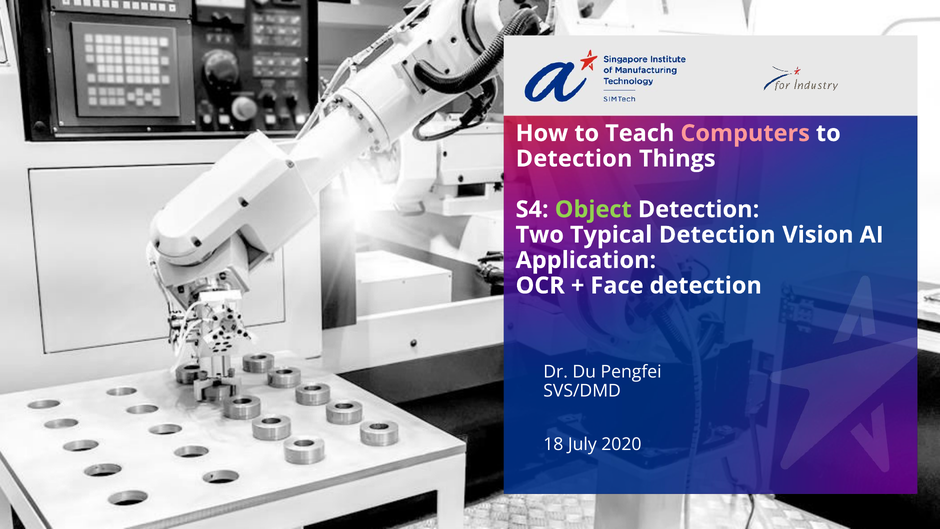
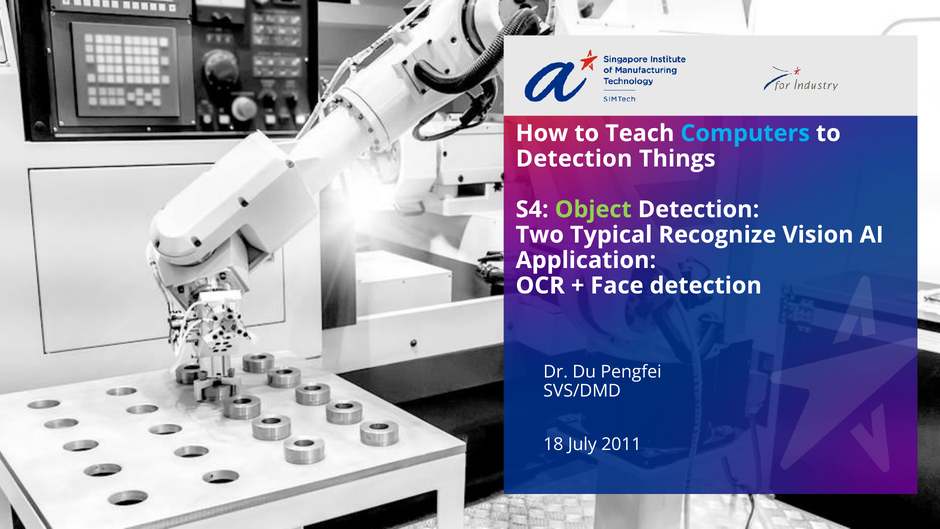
Computers colour: pink -> light blue
Typical Detection: Detection -> Recognize
2020: 2020 -> 2011
